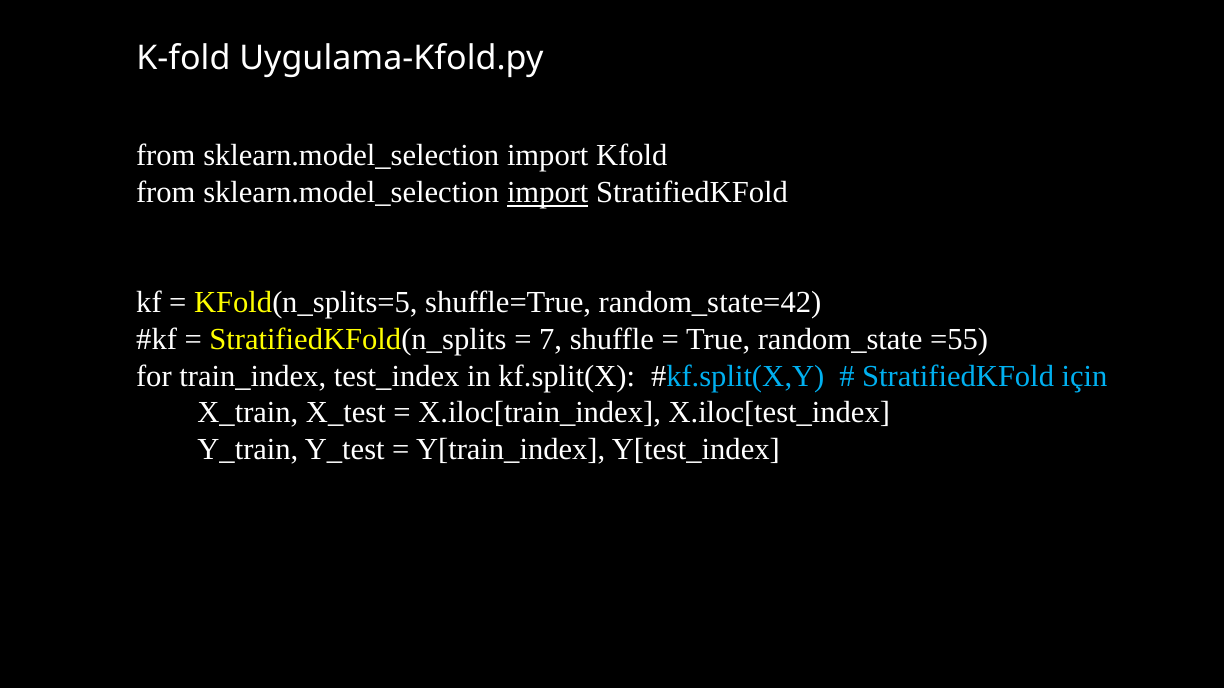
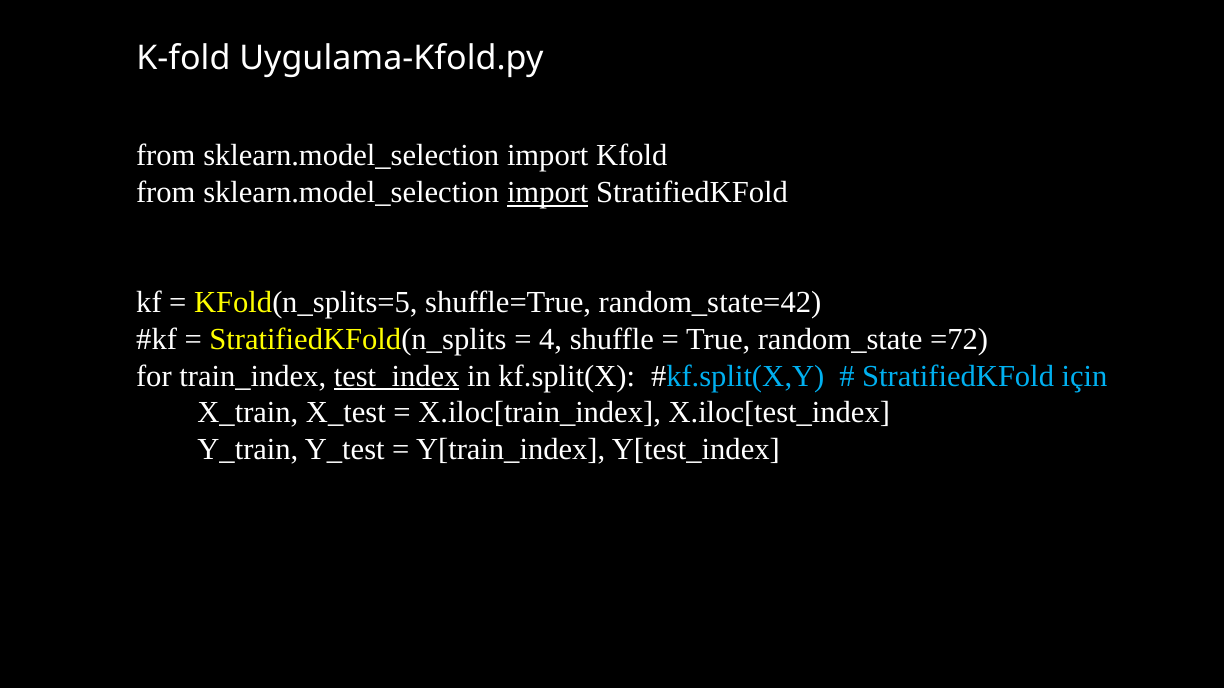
7: 7 -> 4
=55: =55 -> =72
test_index underline: none -> present
